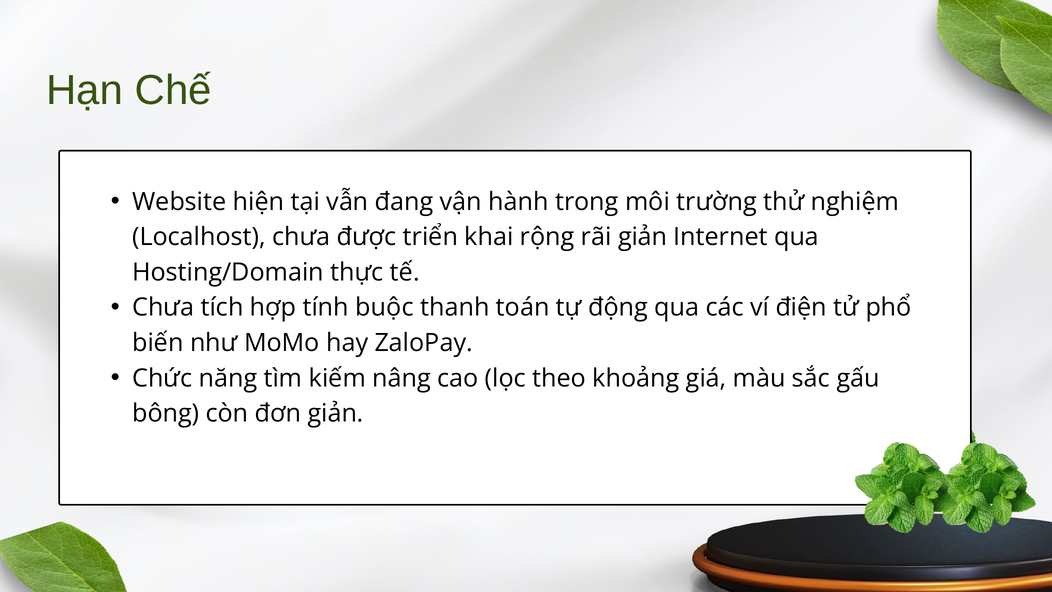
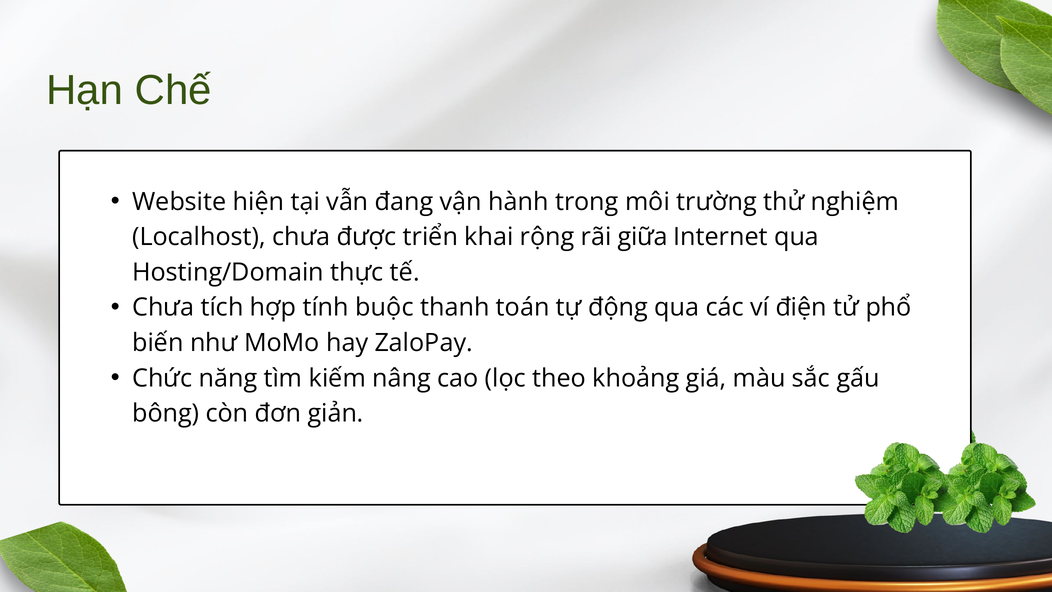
rãi giản: giản -> giữa
